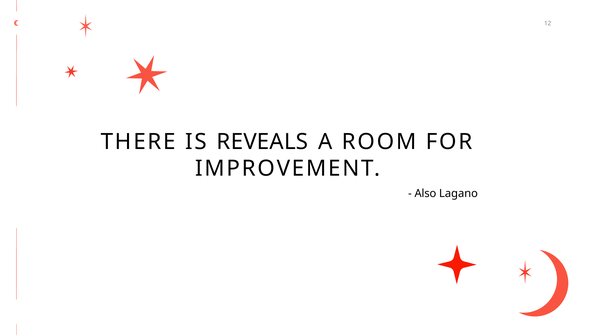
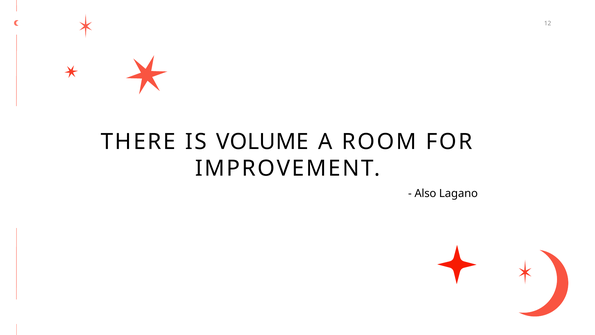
REVEALS: REVEALS -> VOLUME
